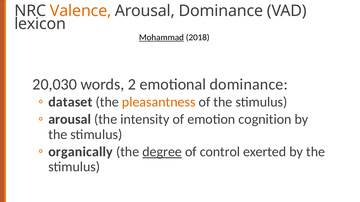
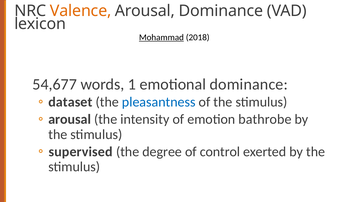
20,030: 20,030 -> 54,677
2: 2 -> 1
pleasantness colour: orange -> blue
cognition: cognition -> bathrobe
organically: organically -> supervised
degree underline: present -> none
